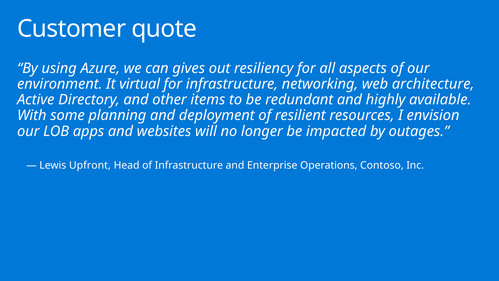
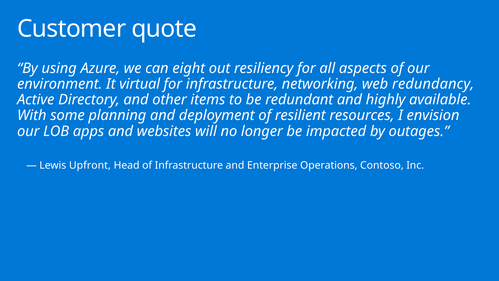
gives: gives -> eight
architecture: architecture -> redundancy
